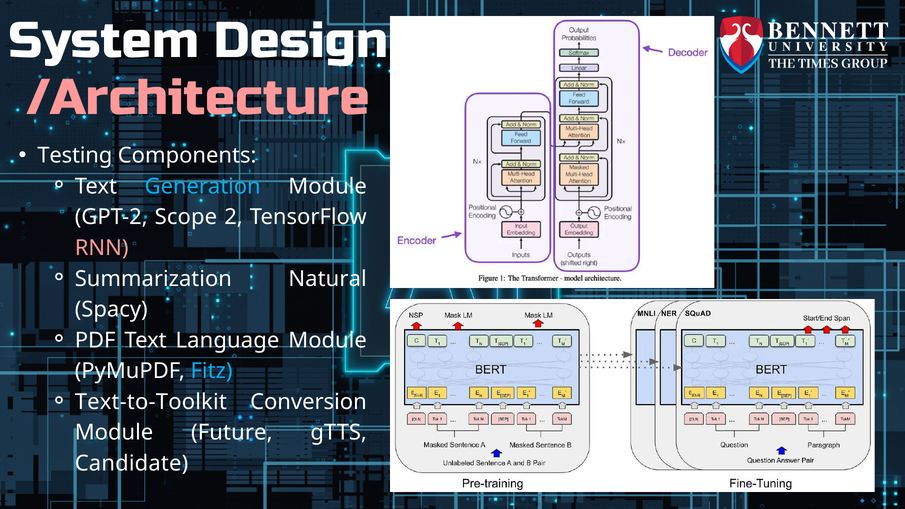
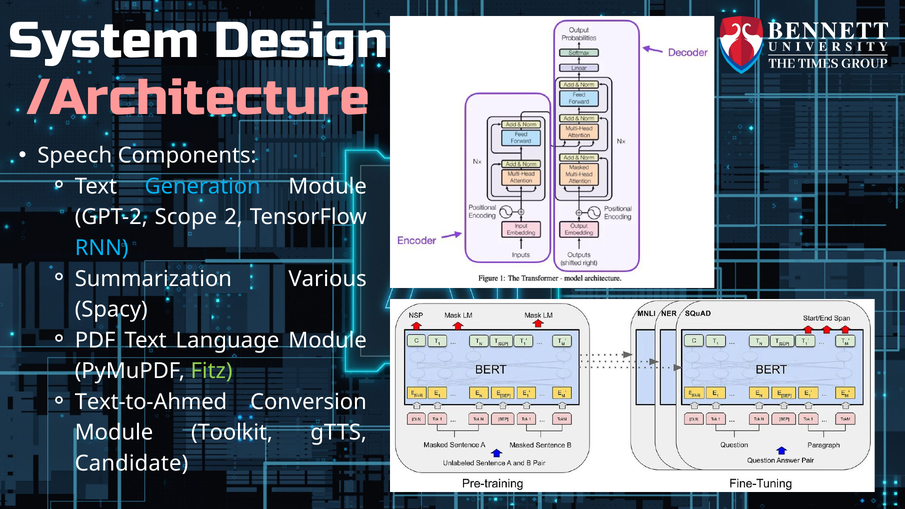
Testing: Testing -> Speech
RNN colour: pink -> light blue
Natural: Natural -> Various
Fitz colour: light blue -> light green
Text-to-Toolkit: Text-to-Toolkit -> Text-to-Ahmed
Future: Future -> Toolkit
